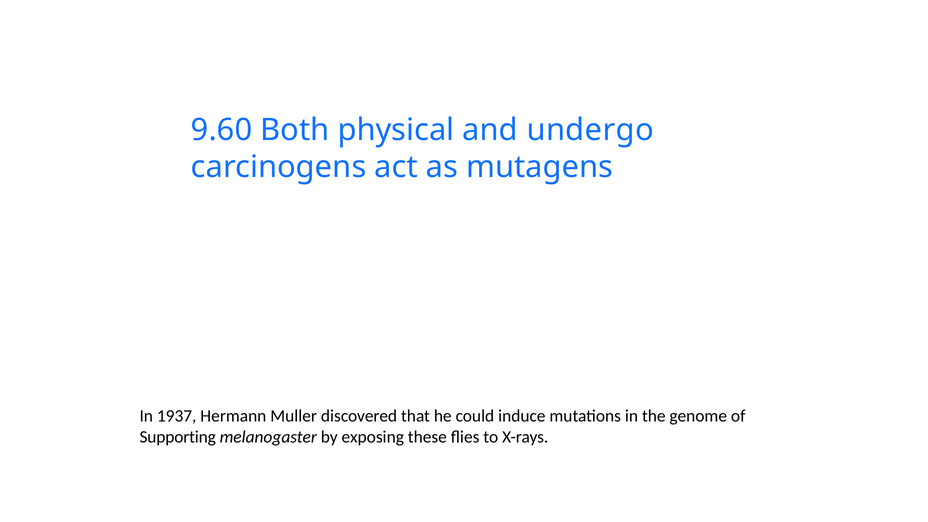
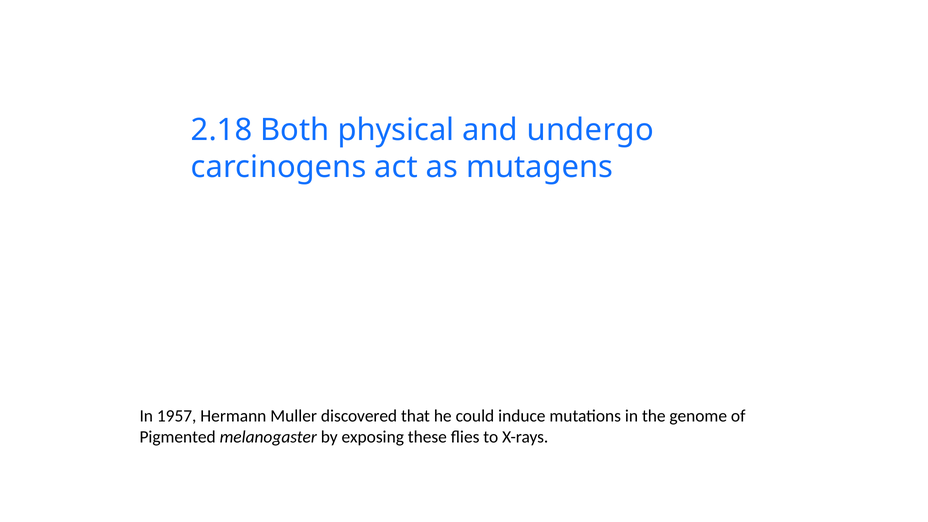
9.60: 9.60 -> 2.18
1937: 1937 -> 1957
Supporting: Supporting -> Pigmented
